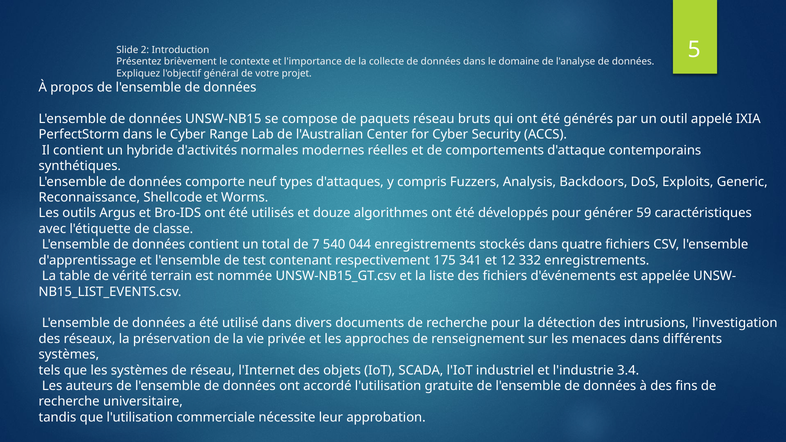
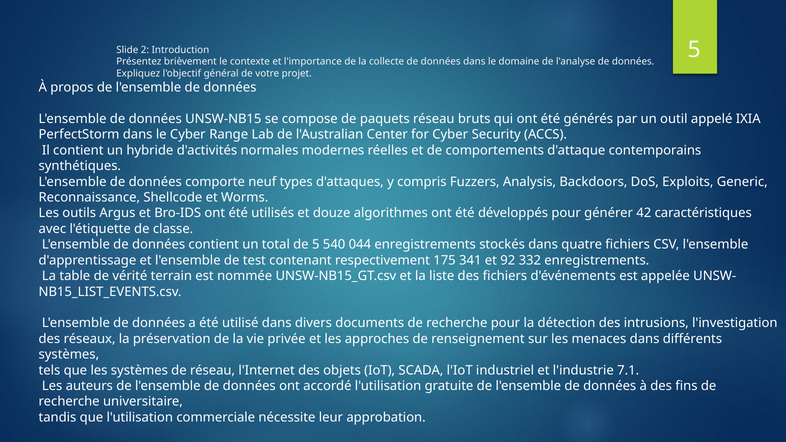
59: 59 -> 42
de 7: 7 -> 5
12: 12 -> 92
3.4: 3.4 -> 7.1
